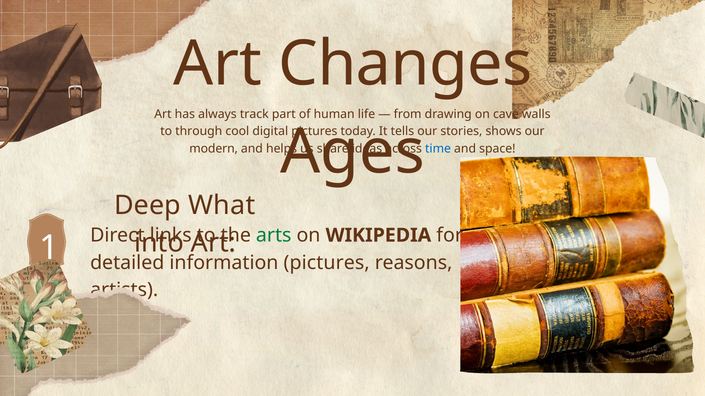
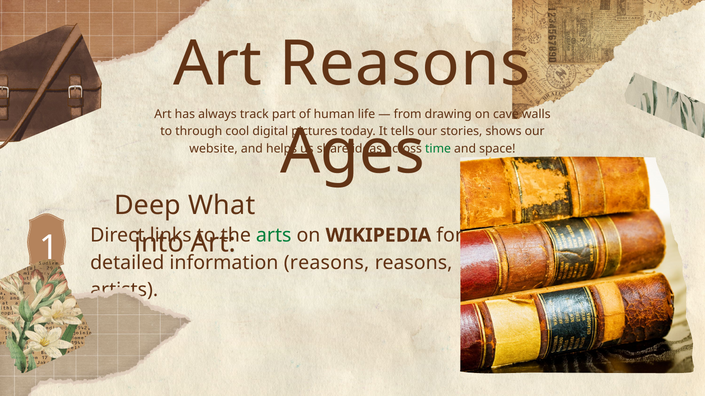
Art Changes: Changes -> Reasons
modern: modern -> website
time colour: blue -> green
information pictures: pictures -> reasons
